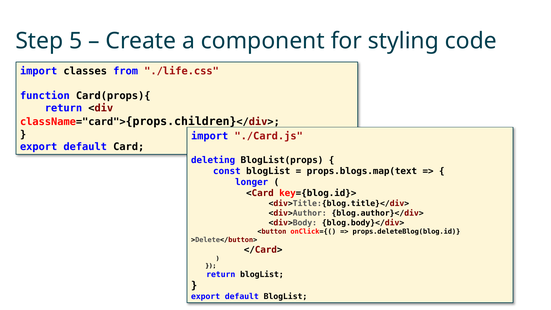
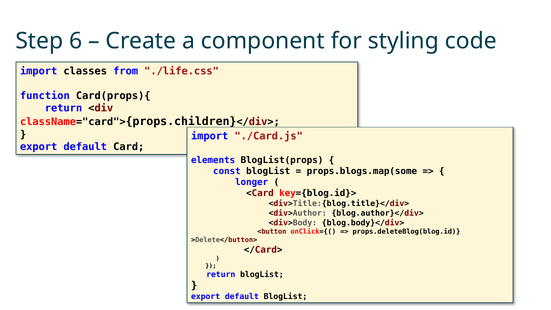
5: 5 -> 6
deleting: deleting -> elements
props.blogs.map(text: props.blogs.map(text -> props.blogs.map(some
